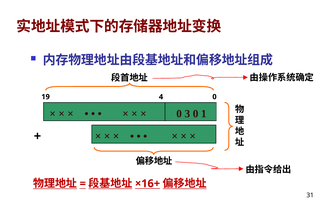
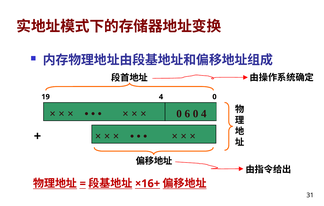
3: 3 -> 6
1 at (204, 114): 1 -> 4
